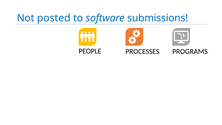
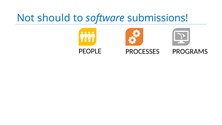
posted: posted -> should
